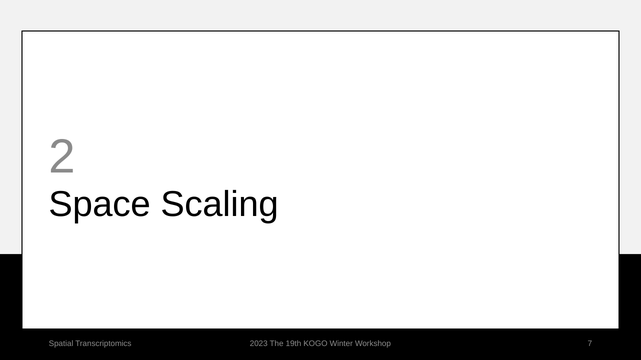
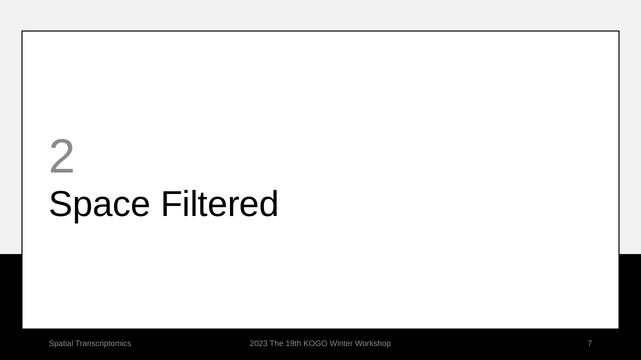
Scaling: Scaling -> Filtered
